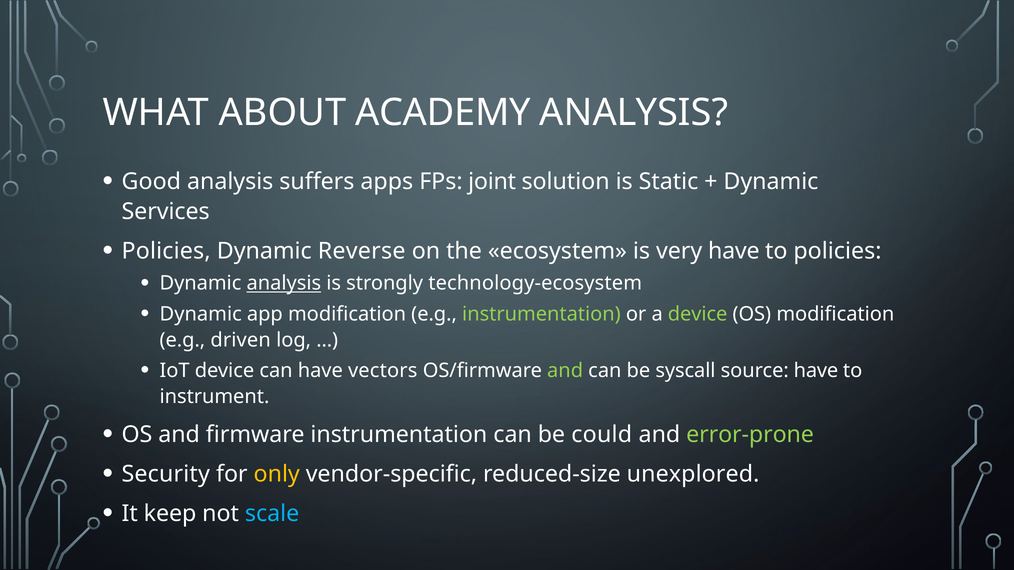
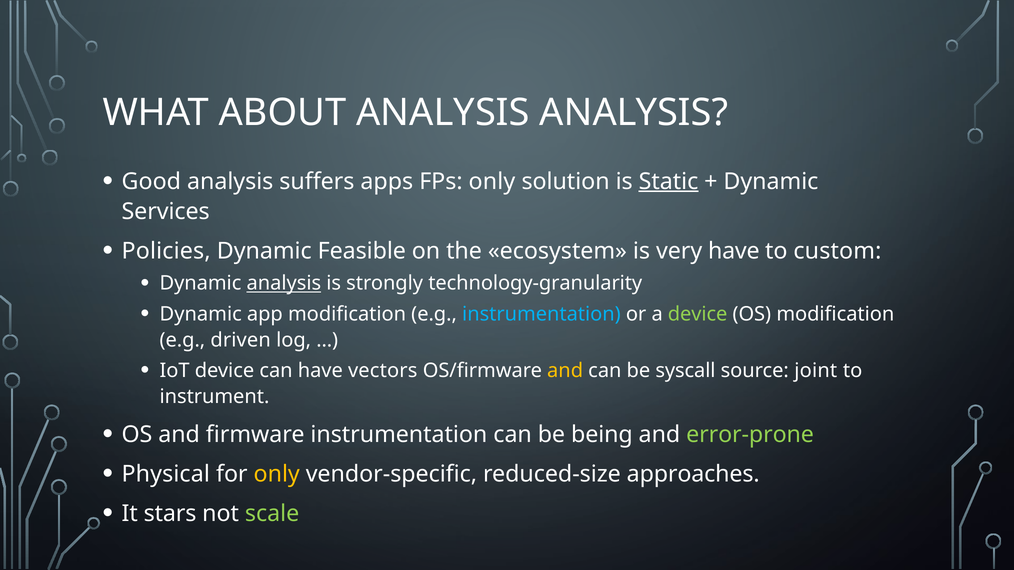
ABOUT ACADEMY: ACADEMY -> ANALYSIS
FPs joint: joint -> only
Static underline: none -> present
Reverse: Reverse -> Feasible
to policies: policies -> custom
technology-ecosystem: technology-ecosystem -> technology-granularity
instrumentation at (541, 314) colour: light green -> light blue
and at (565, 371) colour: light green -> yellow
source have: have -> joint
could: could -> being
Security: Security -> Physical
unexplored: unexplored -> approaches
keep: keep -> stars
scale colour: light blue -> light green
